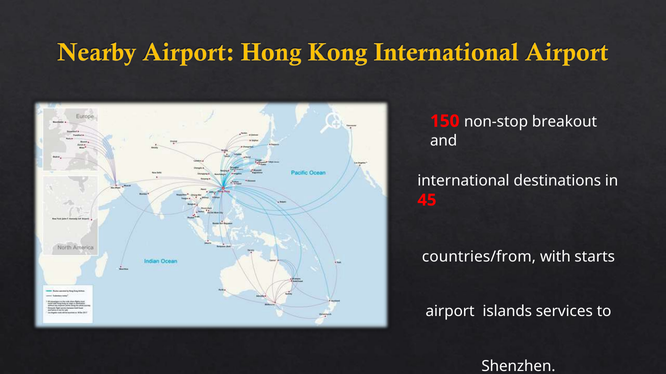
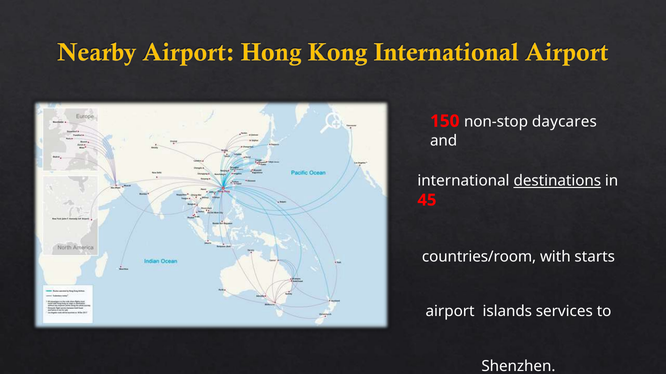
breakout: breakout -> daycares
destinations underline: none -> present
countries/from: countries/from -> countries/room
